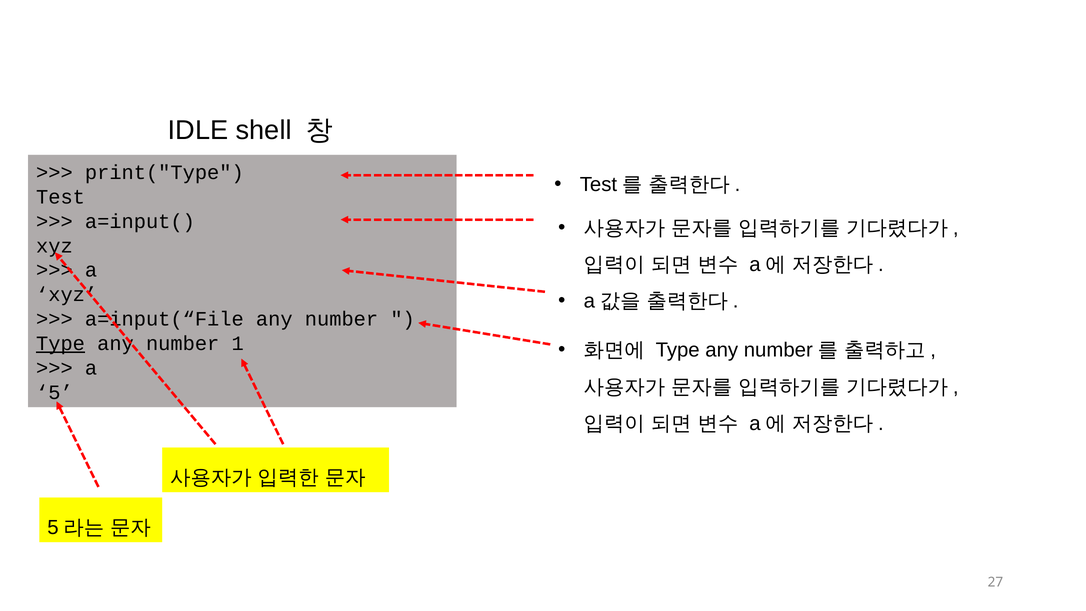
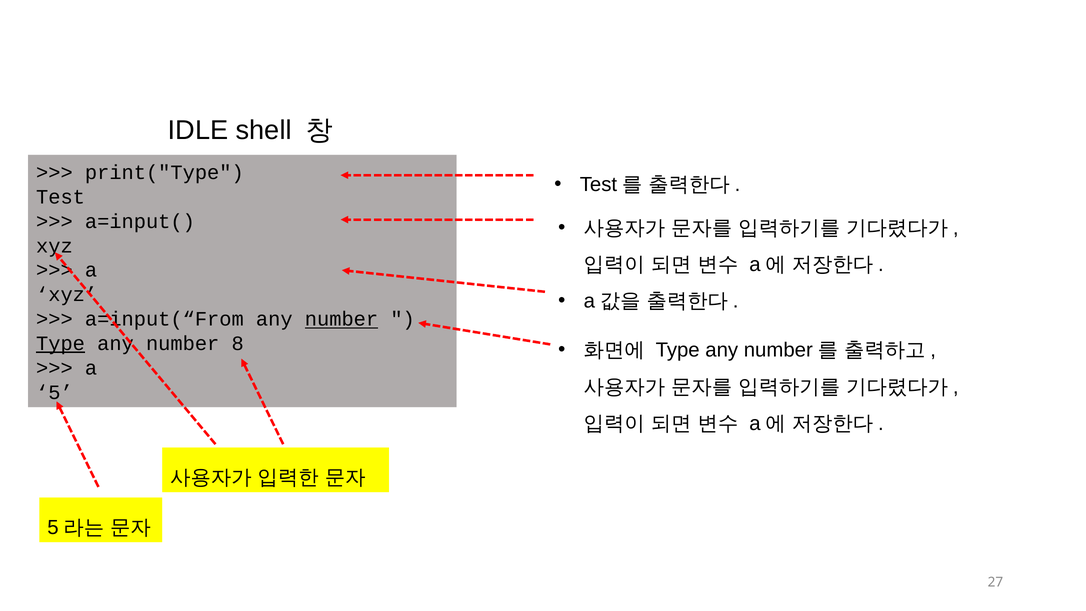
a=input(“File: a=input(“File -> a=input(“From
number at (342, 319) underline: none -> present
1: 1 -> 8
